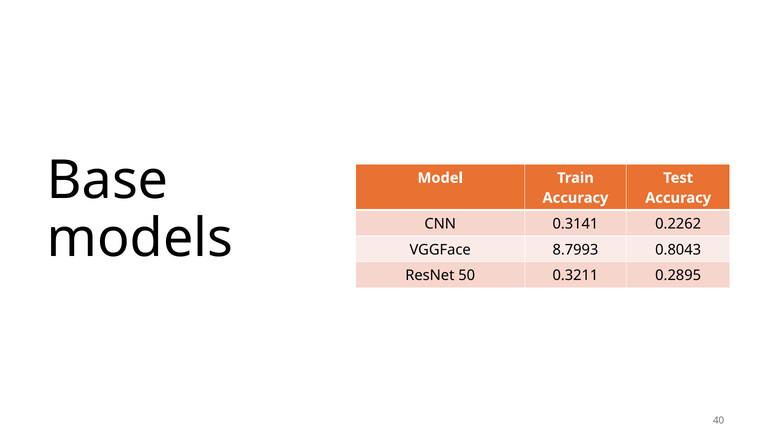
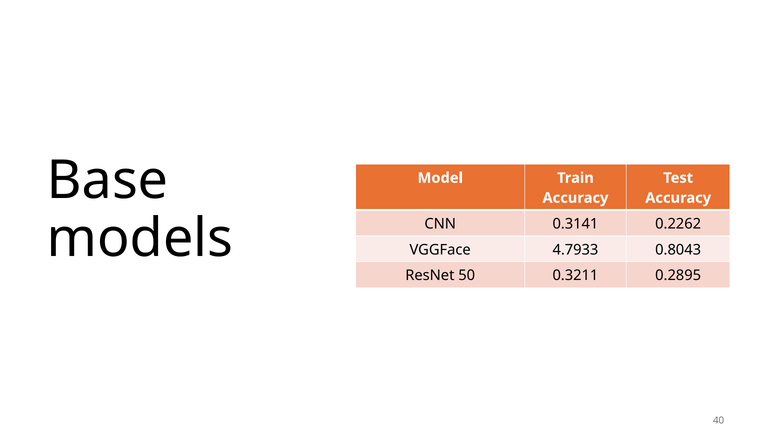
8.7993: 8.7993 -> 4.7933
